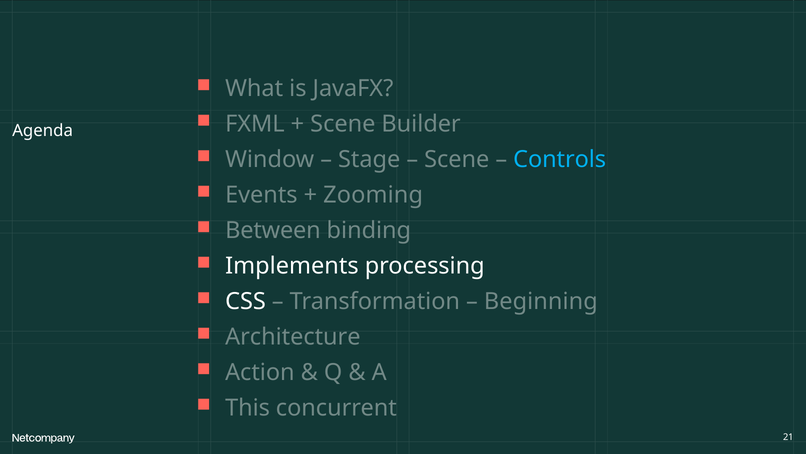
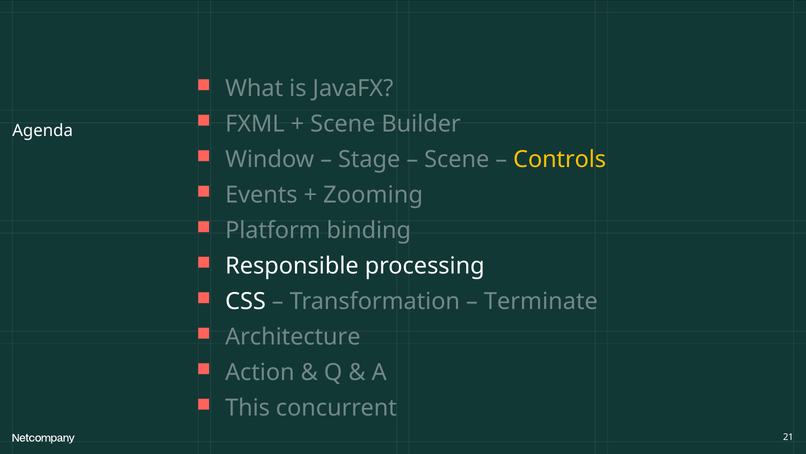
Controls colour: light blue -> yellow
Between: Between -> Platform
Implements: Implements -> Responsible
Beginning: Beginning -> Terminate
